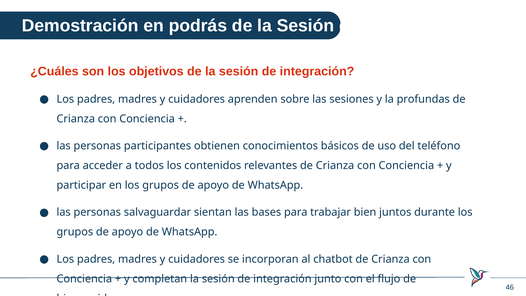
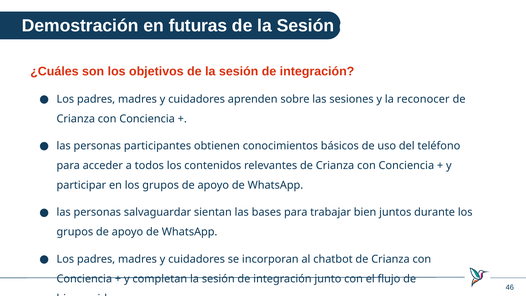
podrás: podrás -> futuras
profundas: profundas -> reconocer
